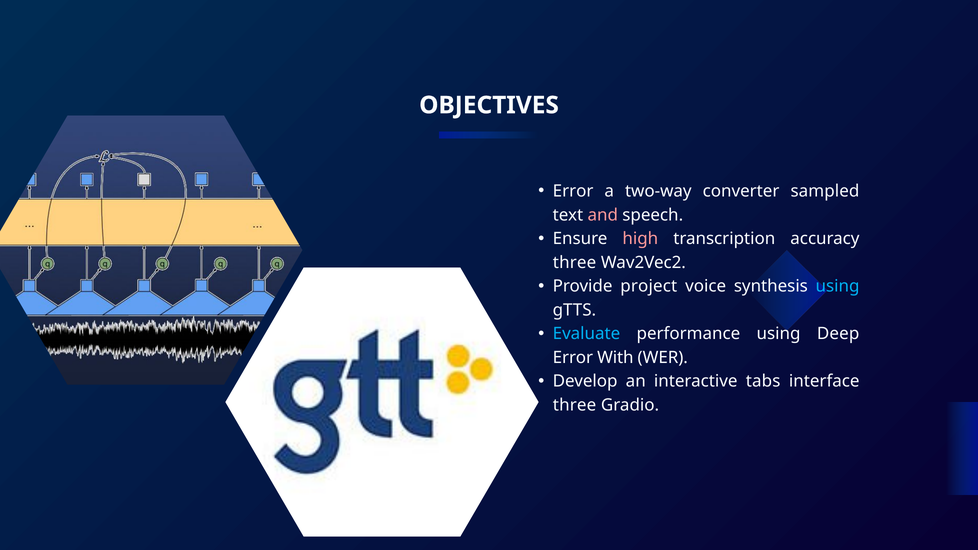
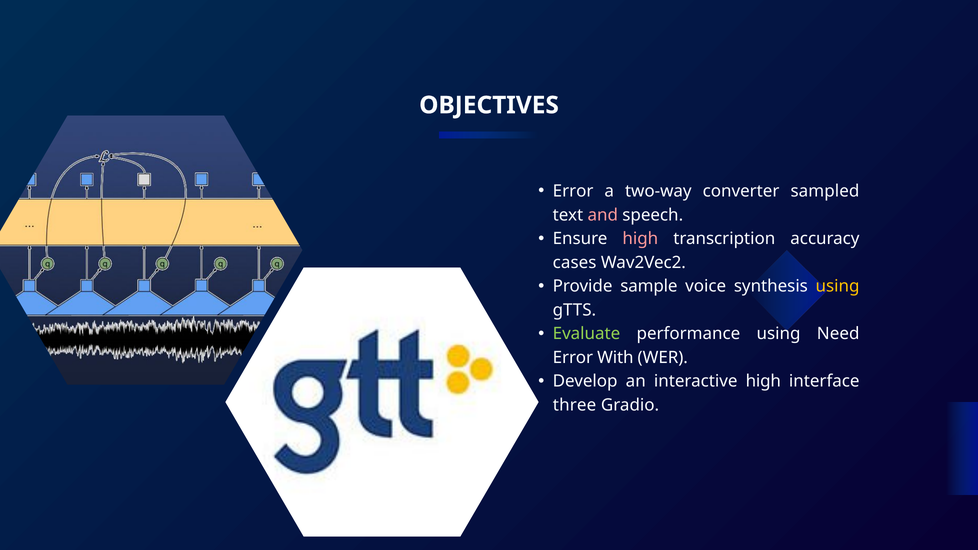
three at (575, 263): three -> cases
project: project -> sample
using at (838, 286) colour: light blue -> yellow
Evaluate colour: light blue -> light green
Deep: Deep -> Need
interactive tabs: tabs -> high
